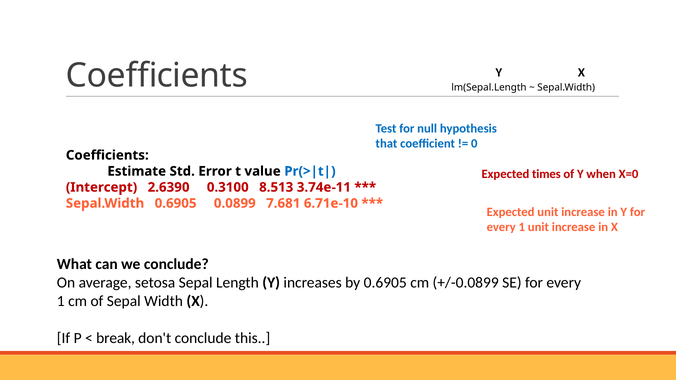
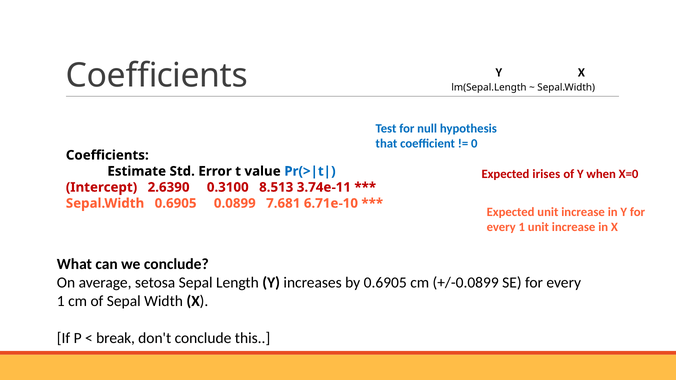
times: times -> irises
